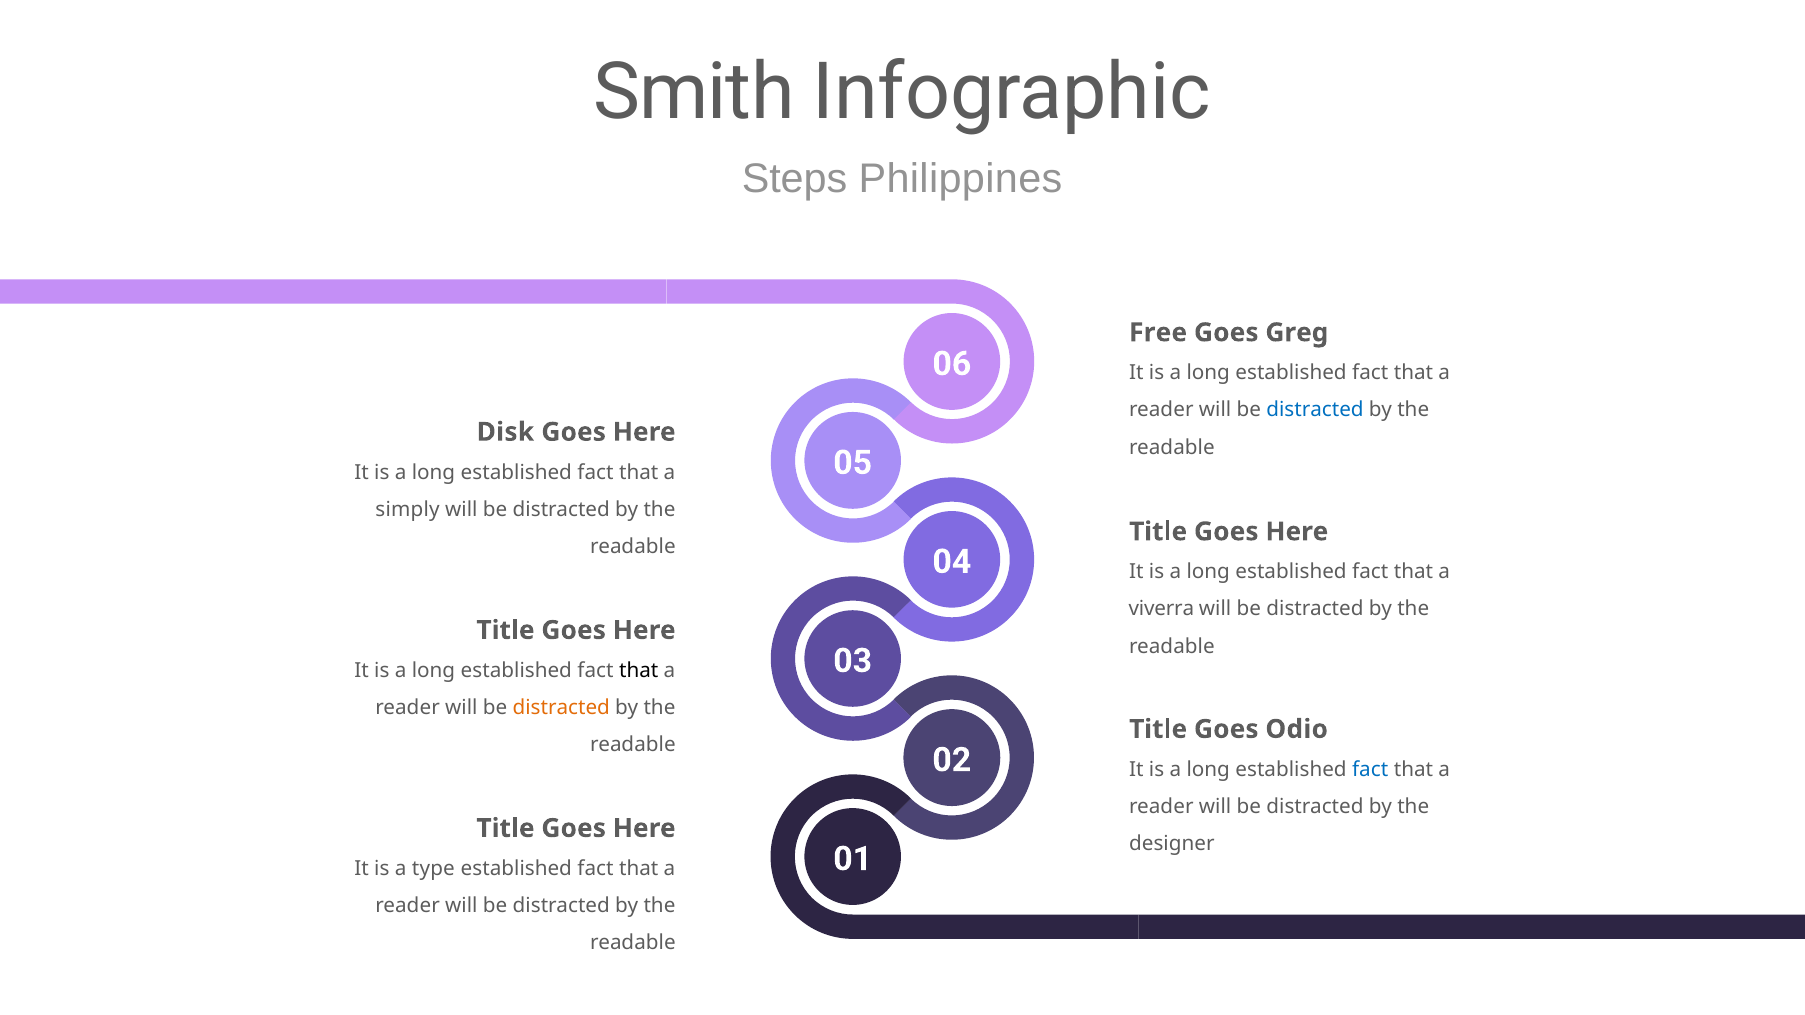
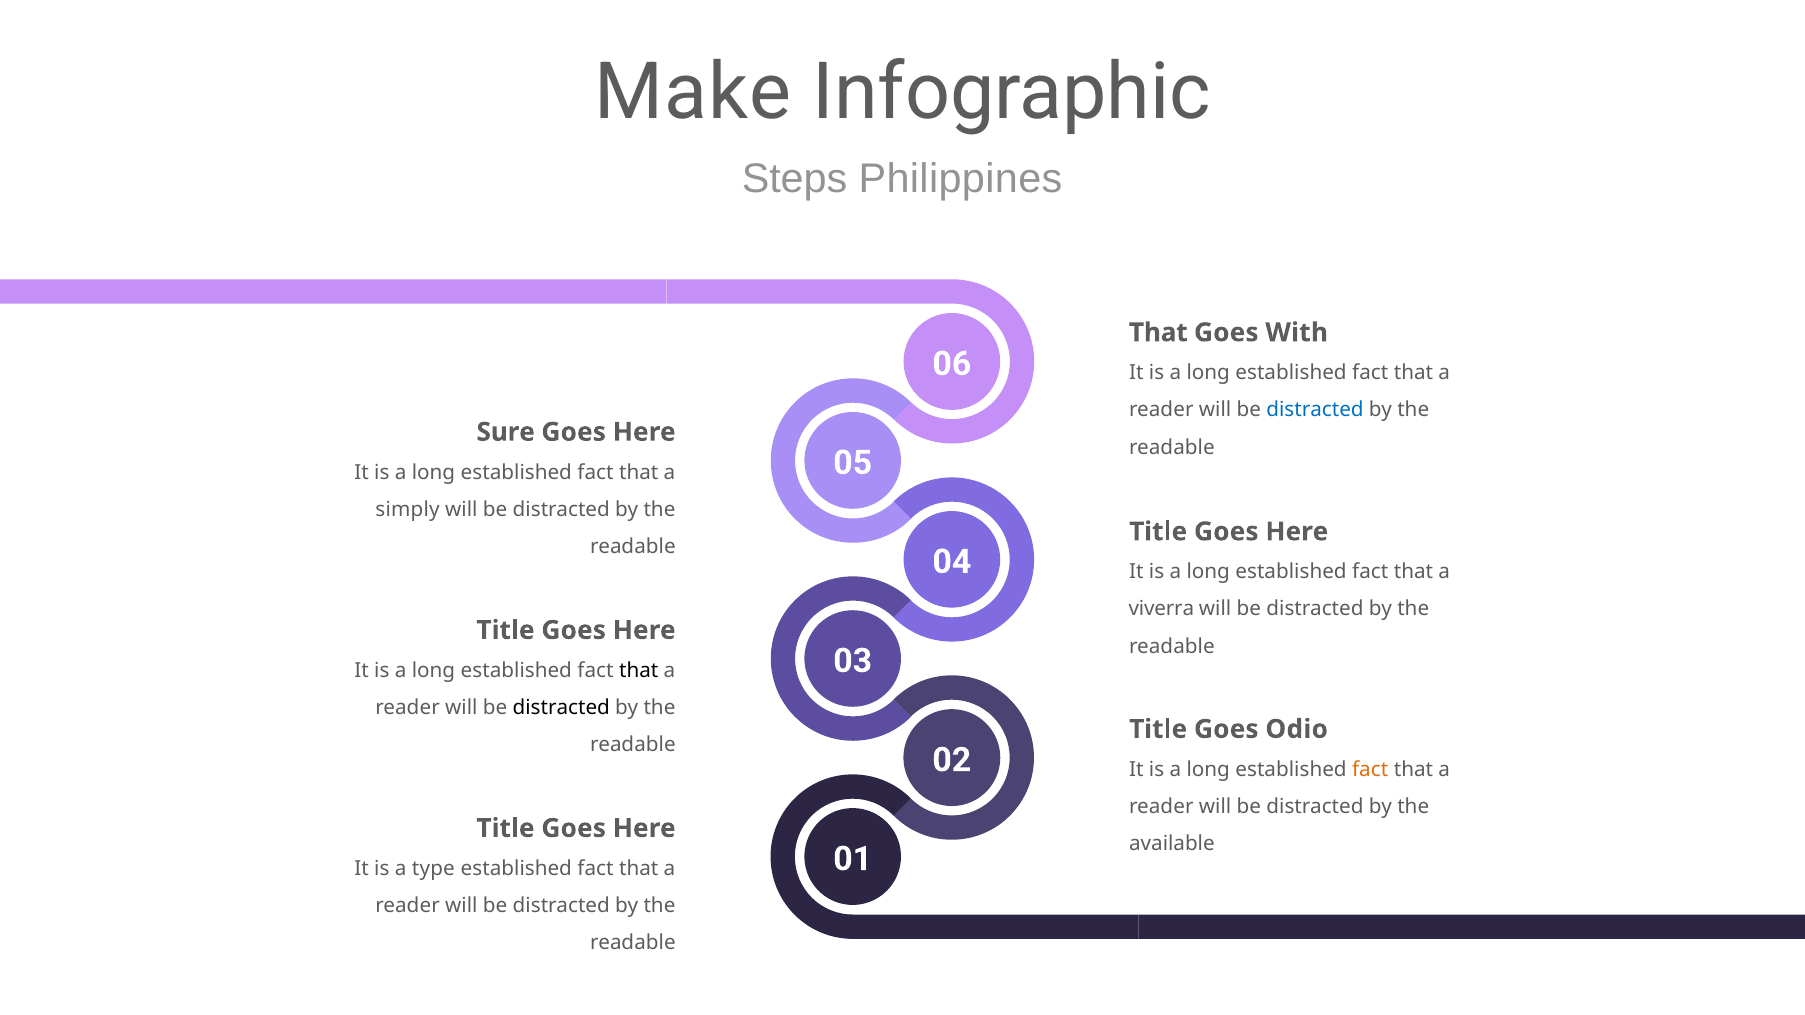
Smith: Smith -> Make
Free at (1158, 333): Free -> That
Greg: Greg -> With
Disk: Disk -> Sure
distracted at (561, 708) colour: orange -> black
fact at (1370, 770) colour: blue -> orange
designer: designer -> available
